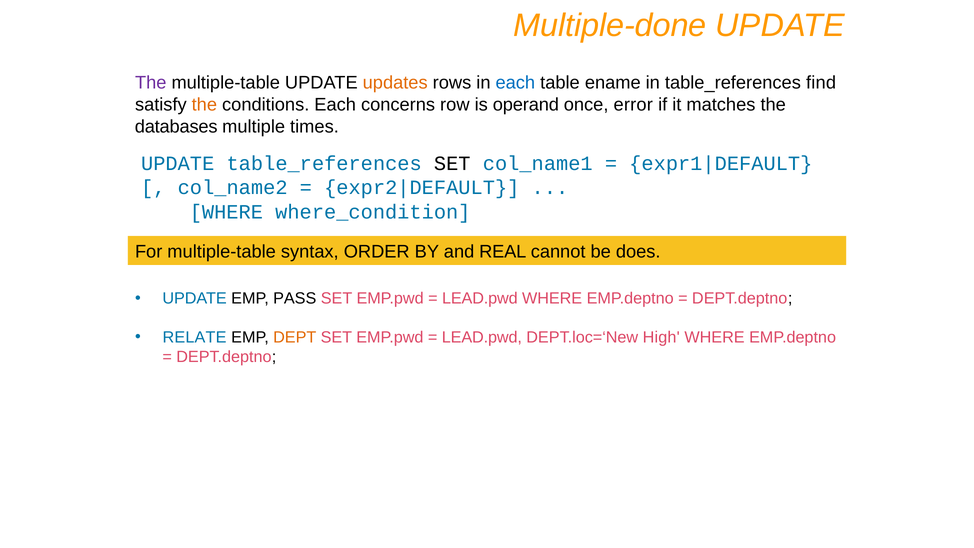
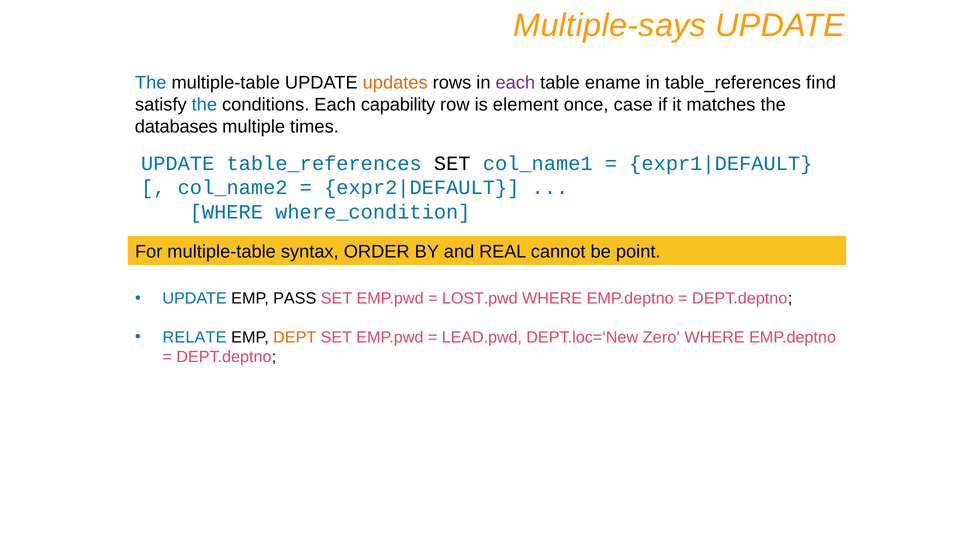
Multiple-done: Multiple-done -> Multiple-says
The at (151, 83) colour: purple -> blue
each at (515, 83) colour: blue -> purple
the at (204, 105) colour: orange -> blue
concerns: concerns -> capability
operand: operand -> element
error: error -> case
does: does -> point
LEAD.pwd at (480, 299): LEAD.pwd -> LOST.pwd
High: High -> Zero
